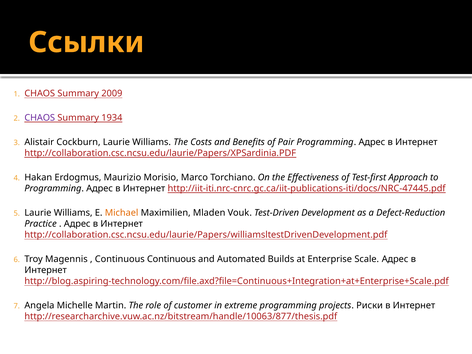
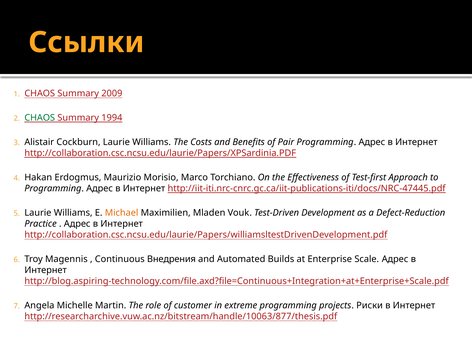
CHAOS at (40, 118) colour: purple -> green
1934: 1934 -> 1994
Continuous Continuous: Continuous -> Внедрения
